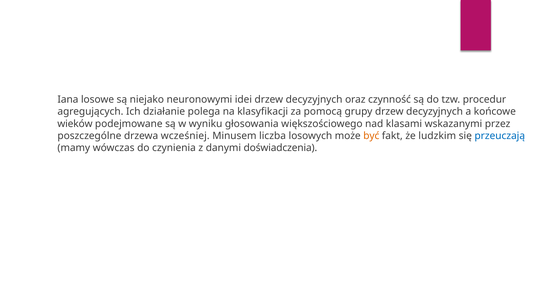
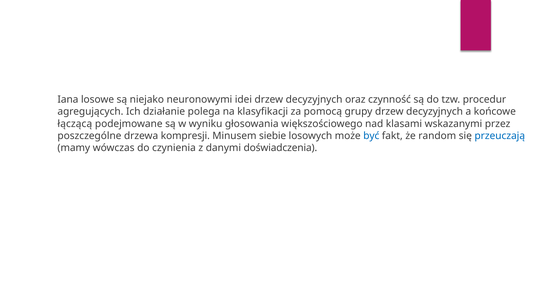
wieków: wieków -> łączącą
wcześniej: wcześniej -> kompresji
liczba: liczba -> siebie
być colour: orange -> blue
ludzkim: ludzkim -> random
